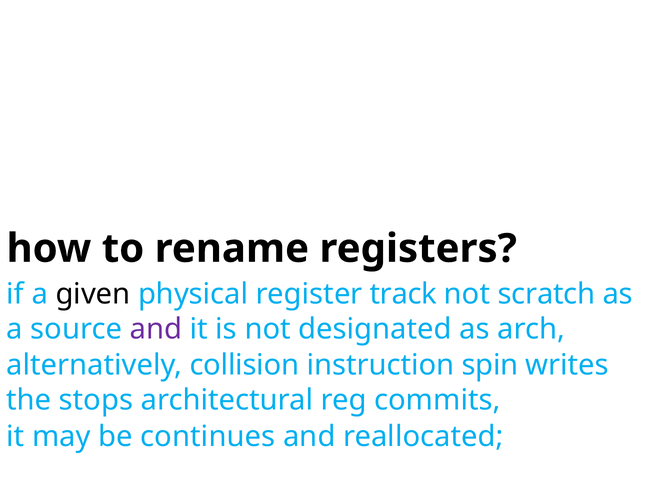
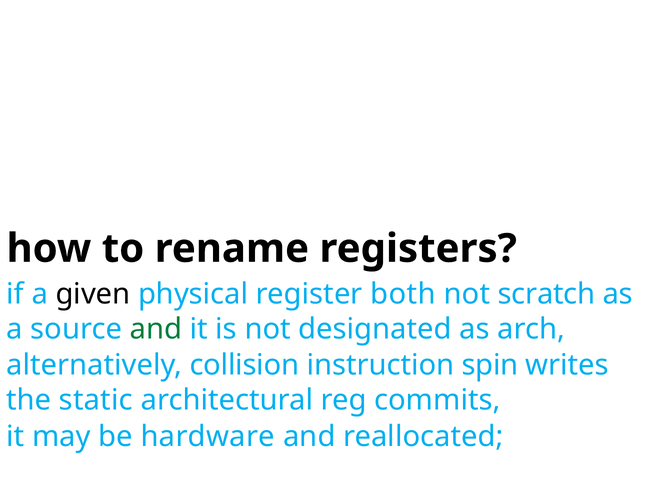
track: track -> both
and at (156, 329) colour: purple -> green
stops: stops -> static
continues: continues -> hardware
